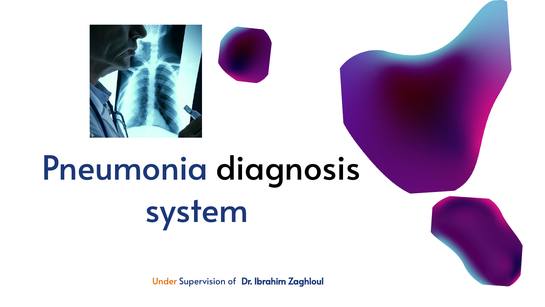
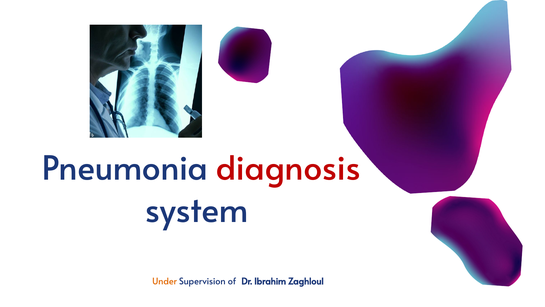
diagnosis colour: black -> red
